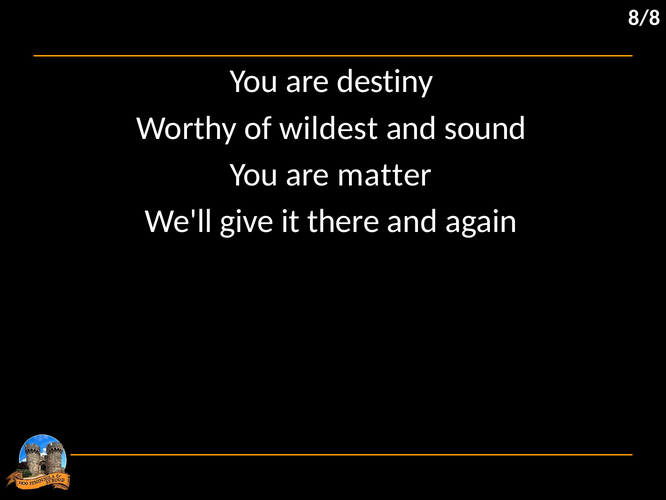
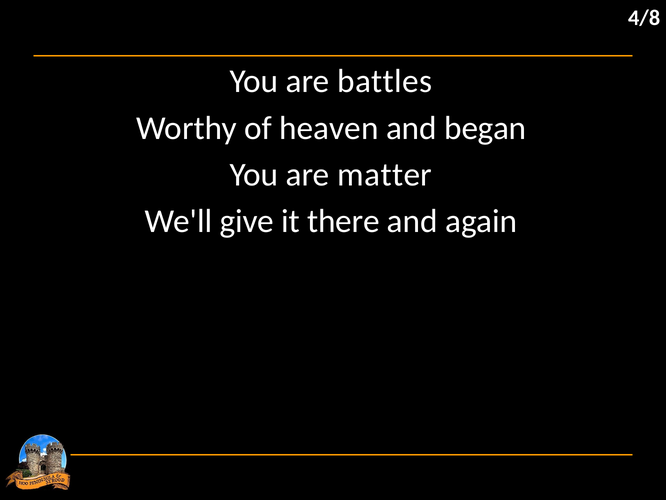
8/8: 8/8 -> 4/8
destiny: destiny -> battles
wildest: wildest -> heaven
sound: sound -> began
